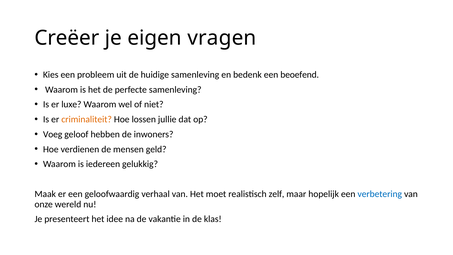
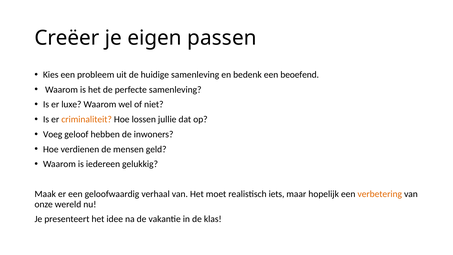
vragen: vragen -> passen
zelf: zelf -> iets
verbetering colour: blue -> orange
